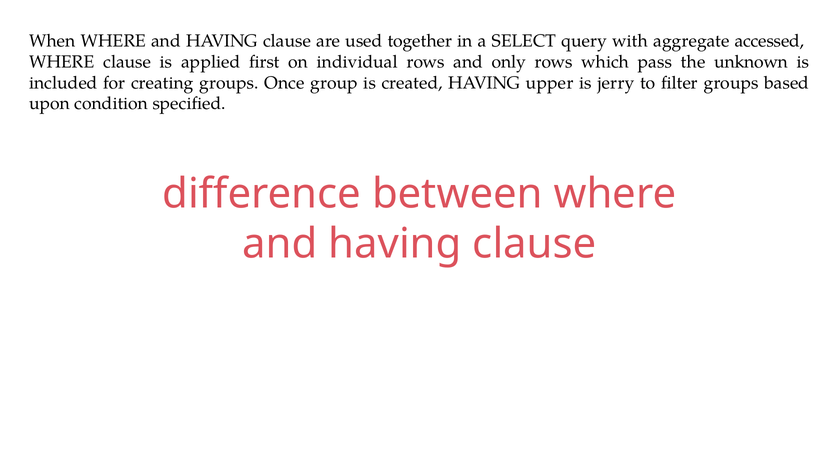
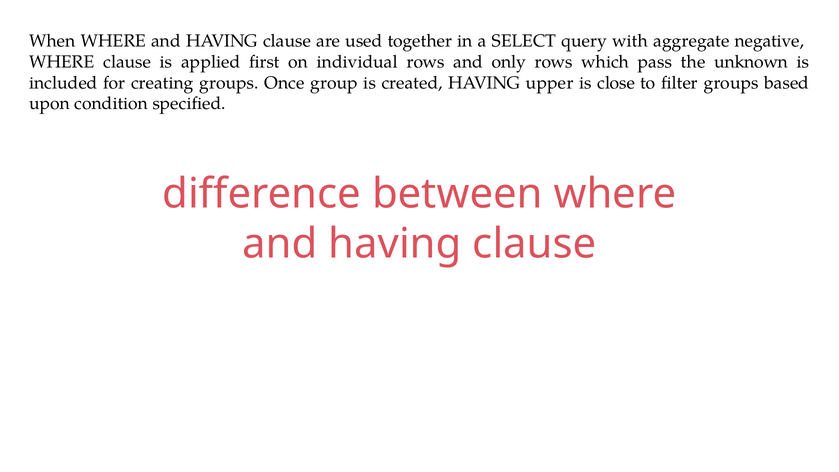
accessed: accessed -> negative
jerry: jerry -> close
